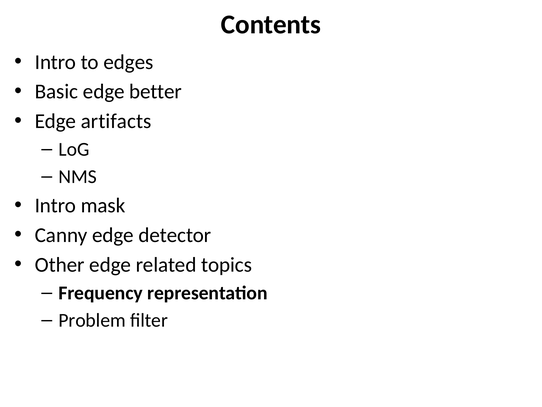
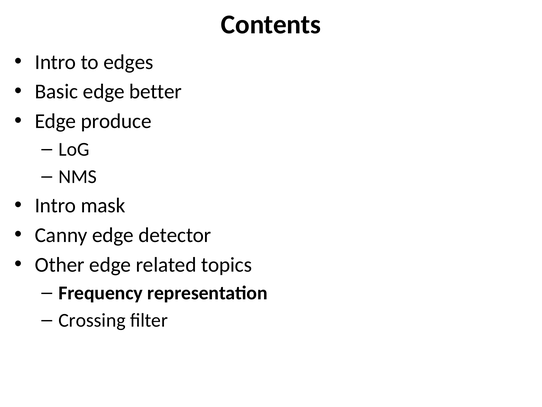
artifacts: artifacts -> produce
Problem: Problem -> Crossing
